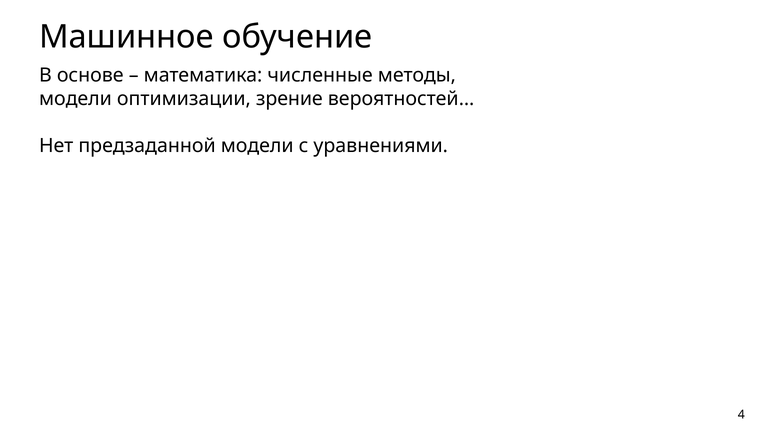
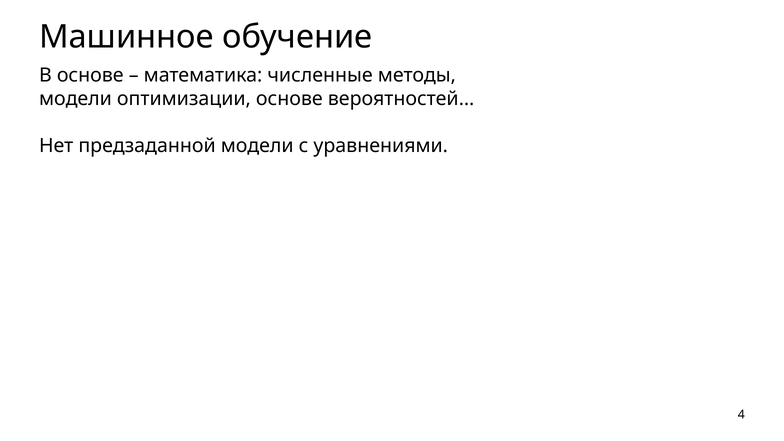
оптимизации зрение: зрение -> основе
